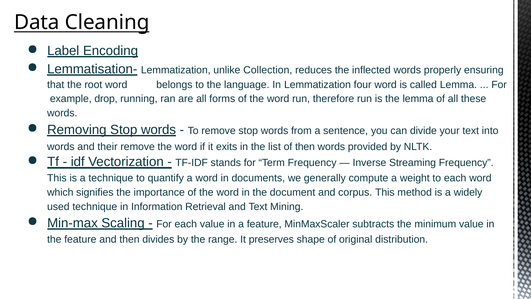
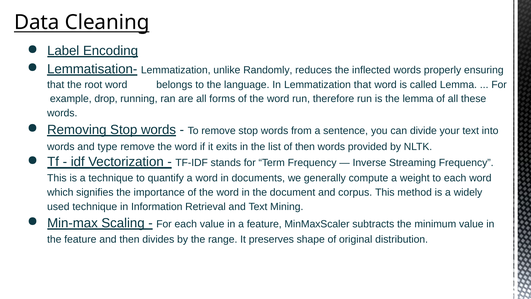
Collection: Collection -> Randomly
Lemmatization four: four -> that
their: their -> type
